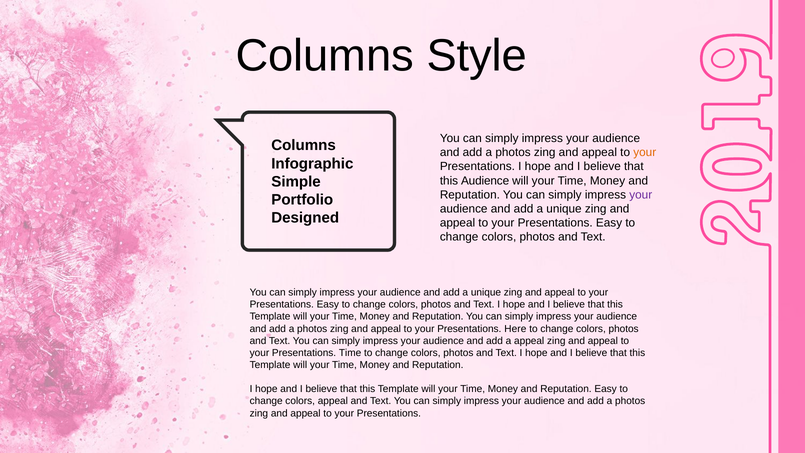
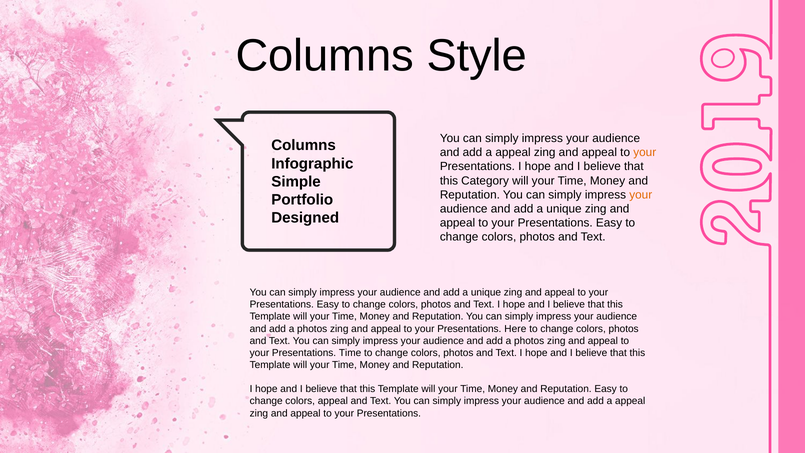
photos at (513, 152): photos -> appeal
this Audience: Audience -> Category
your at (641, 195) colour: purple -> orange
appeal at (529, 341): appeal -> photos
photos at (630, 401): photos -> appeal
